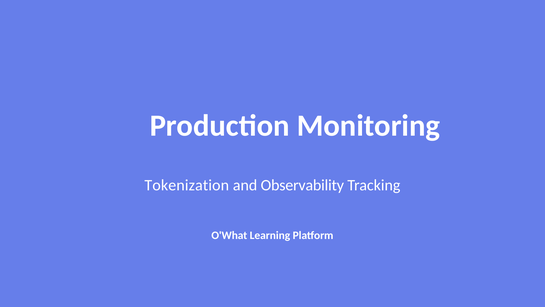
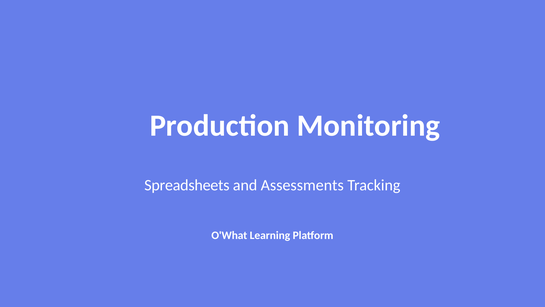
Tokenization: Tokenization -> Spreadsheets
Observability: Observability -> Assessments
